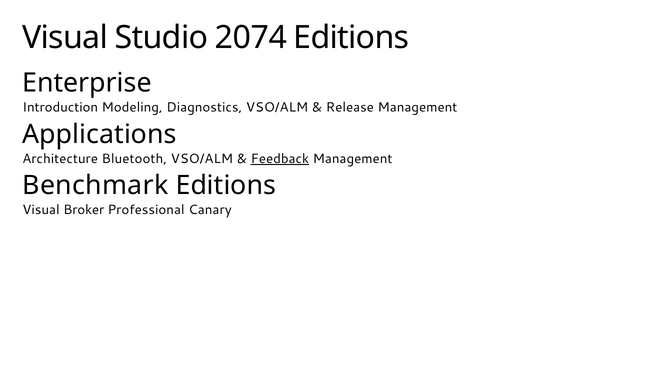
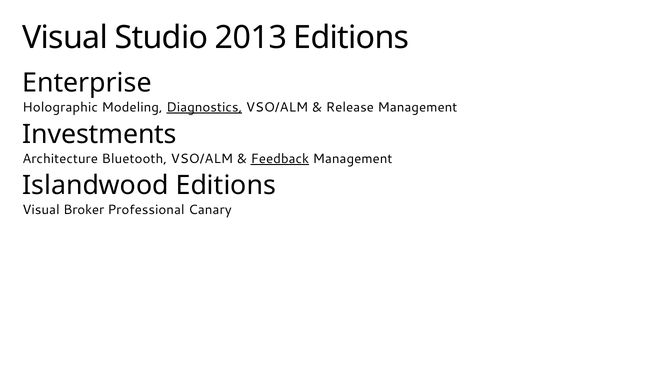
2074: 2074 -> 2013
Introduction: Introduction -> Holographic
Diagnostics underline: none -> present
Applications: Applications -> Investments
Benchmark: Benchmark -> Islandwood
